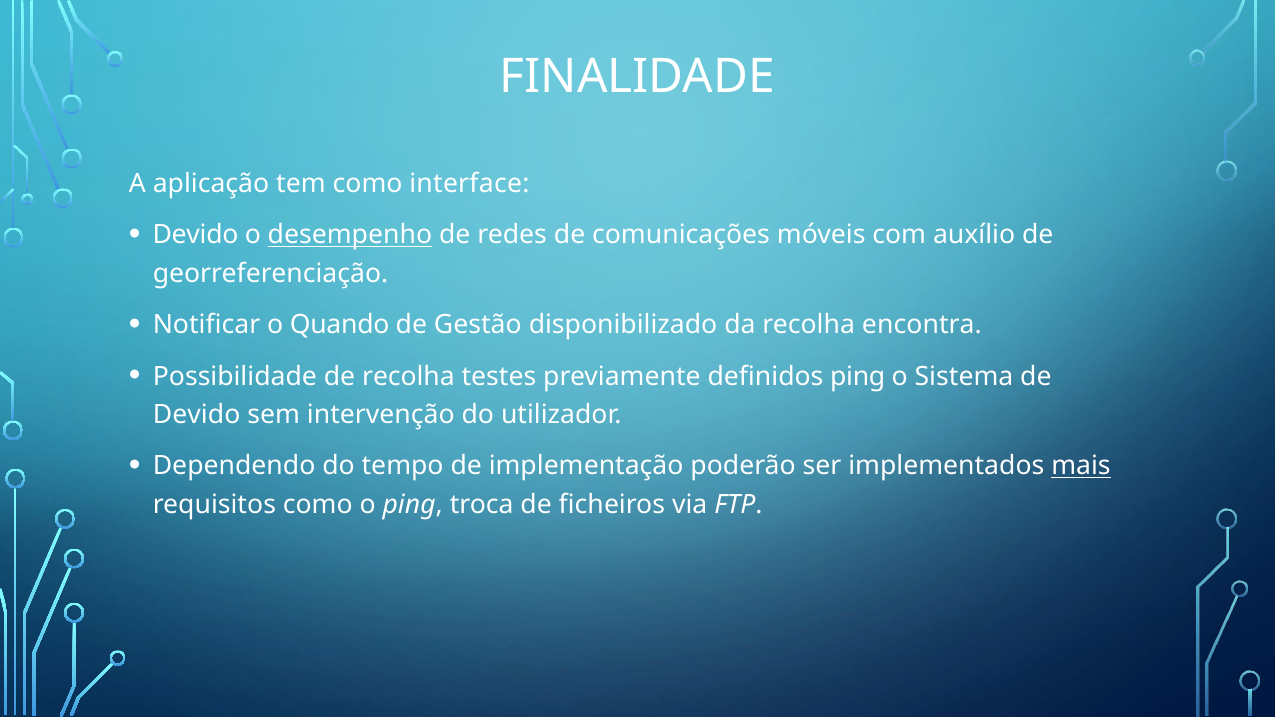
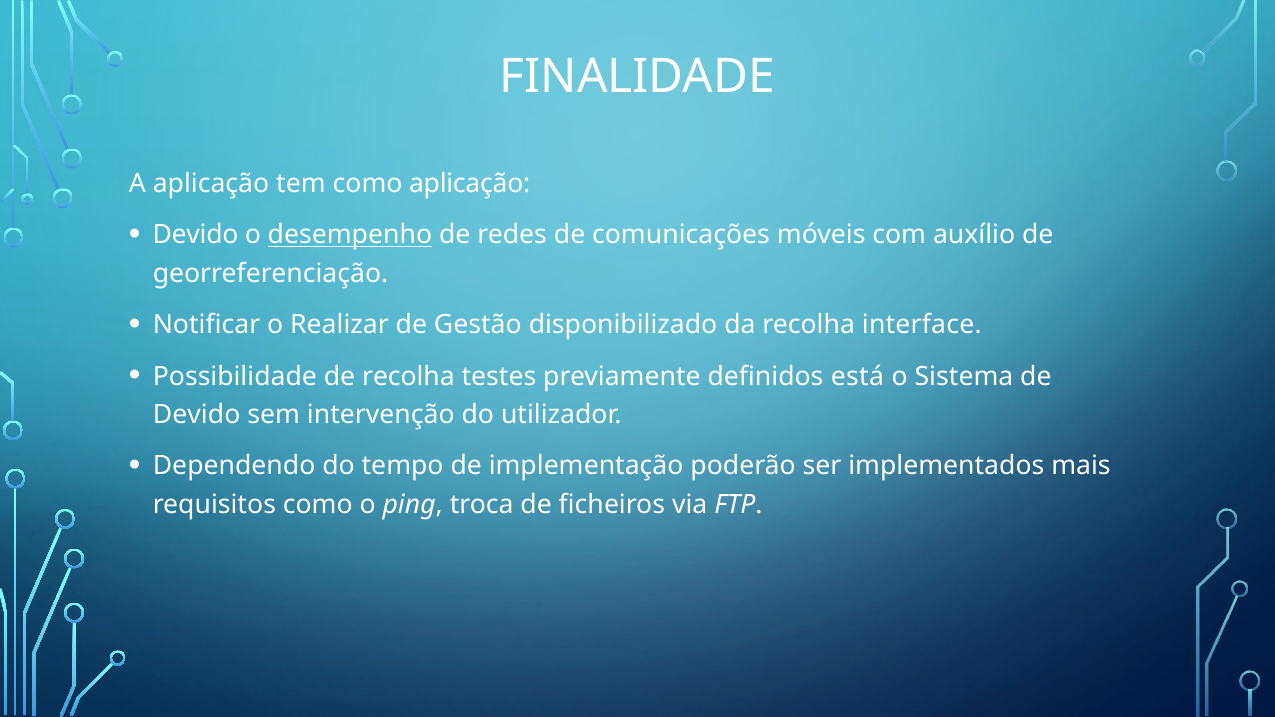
como interface: interface -> aplicação
Quando: Quando -> Realizar
encontra: encontra -> interface
definidos ping: ping -> está
mais underline: present -> none
